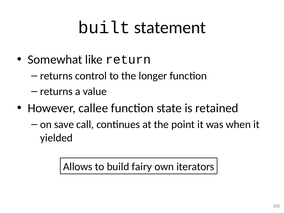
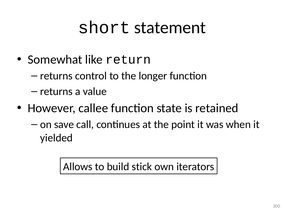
built: built -> short
fairy: fairy -> stick
